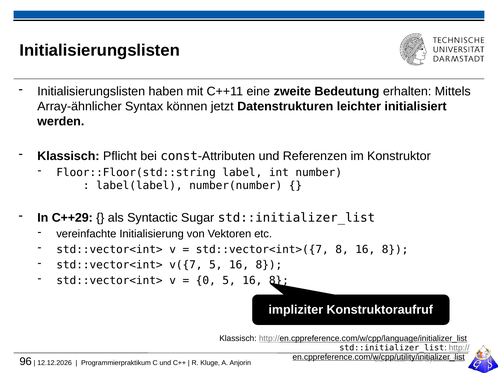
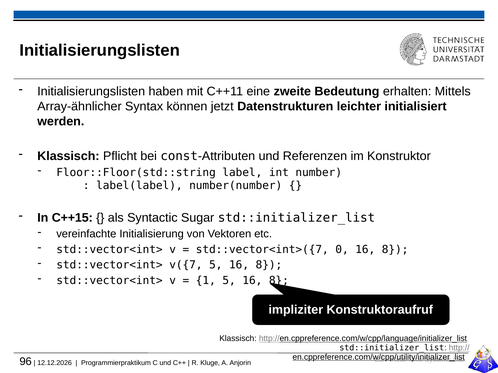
C++29: C++29 -> C++15
std::vector<int>({7 8: 8 -> 0
0: 0 -> 1
